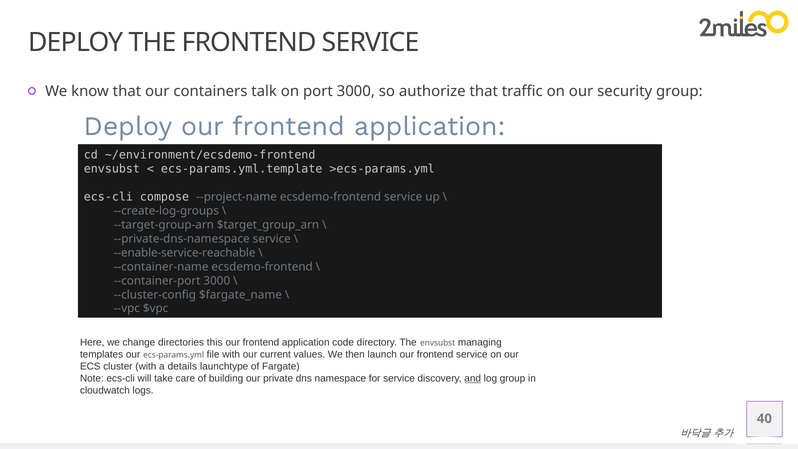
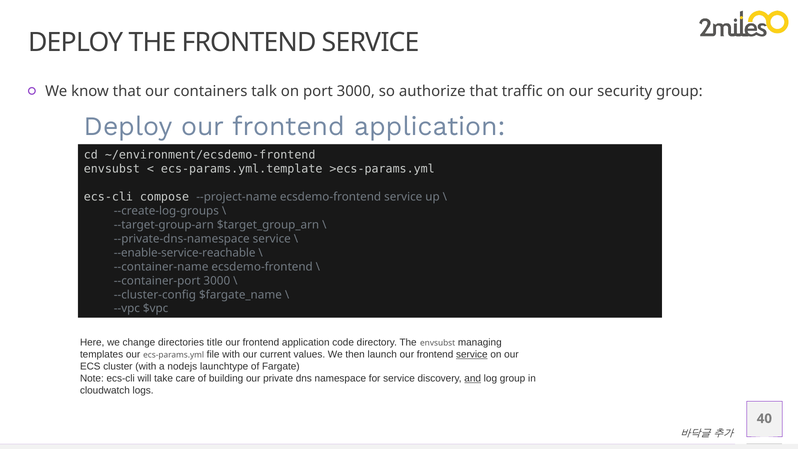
this: this -> title
service at (472, 354) underline: none -> present
details: details -> nodejs
